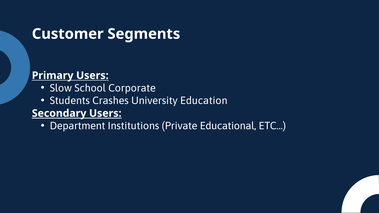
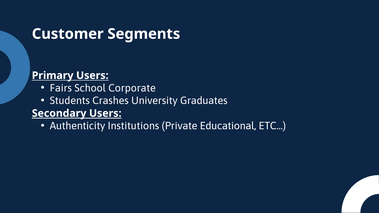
Slow: Slow -> Fairs
Education: Education -> Graduates
Department: Department -> Authenticity
